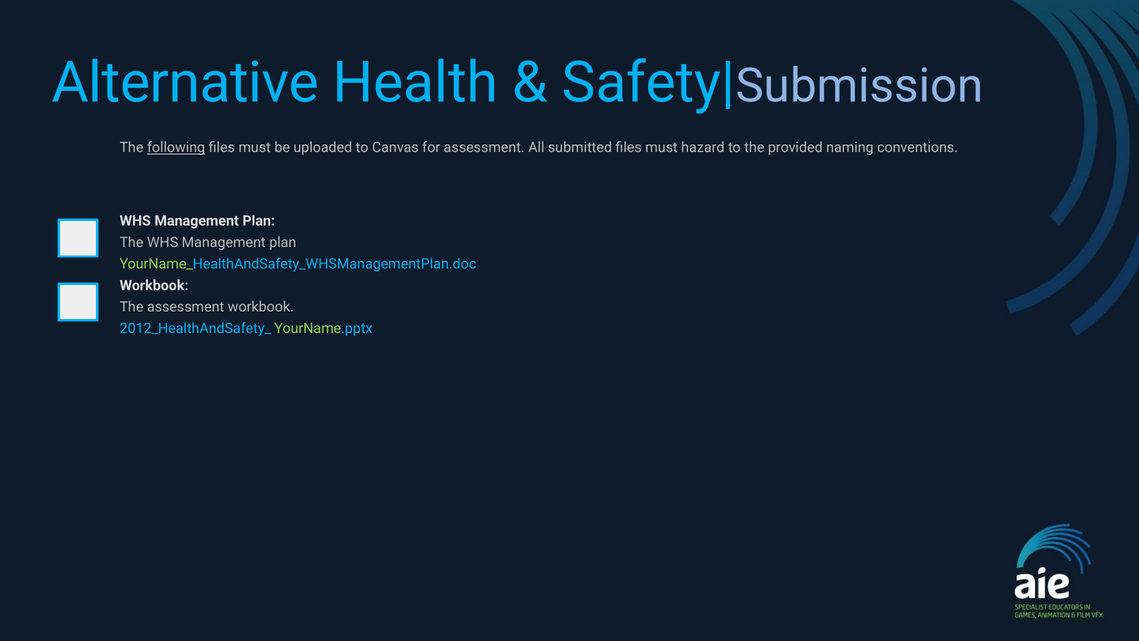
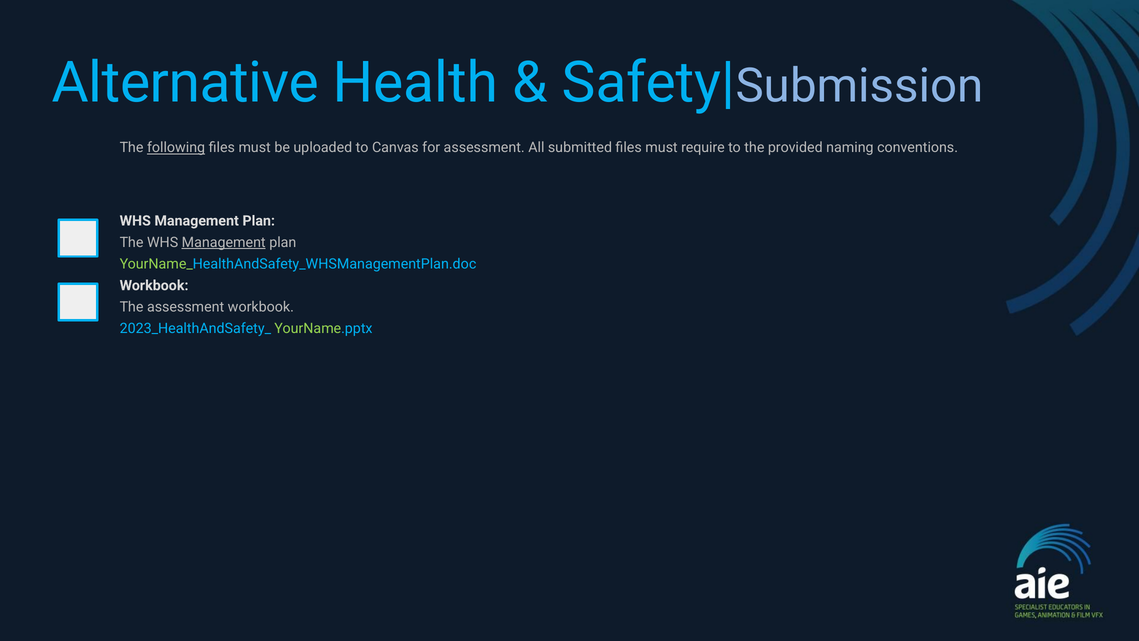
hazard: hazard -> require
Management at (224, 242) underline: none -> present
2012_HealthAndSafety_: 2012_HealthAndSafety_ -> 2023_HealthAndSafety_
